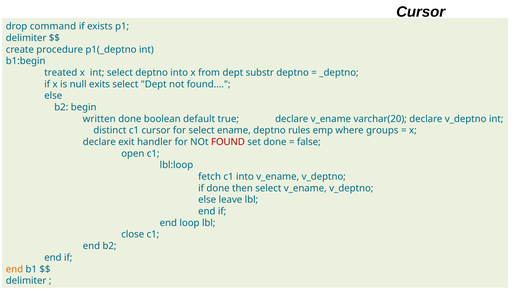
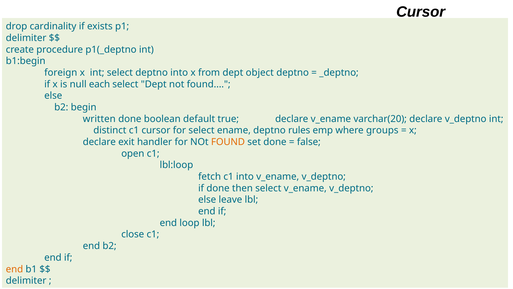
command: command -> cardinality
treated: treated -> foreign
substr: substr -> object
exits: exits -> each
FOUND at (228, 142) colour: red -> orange
